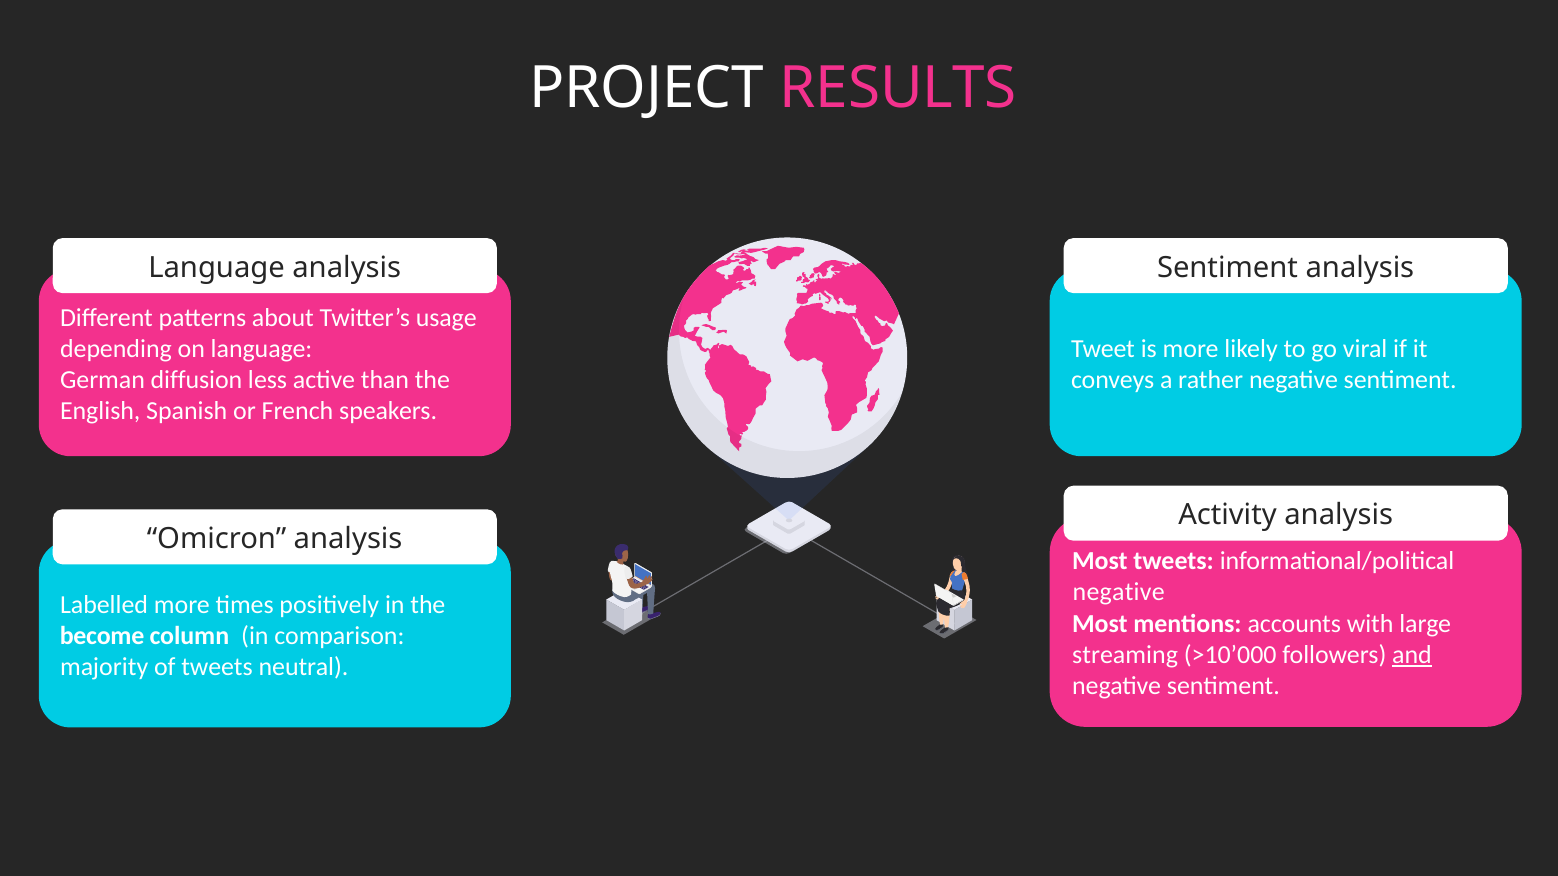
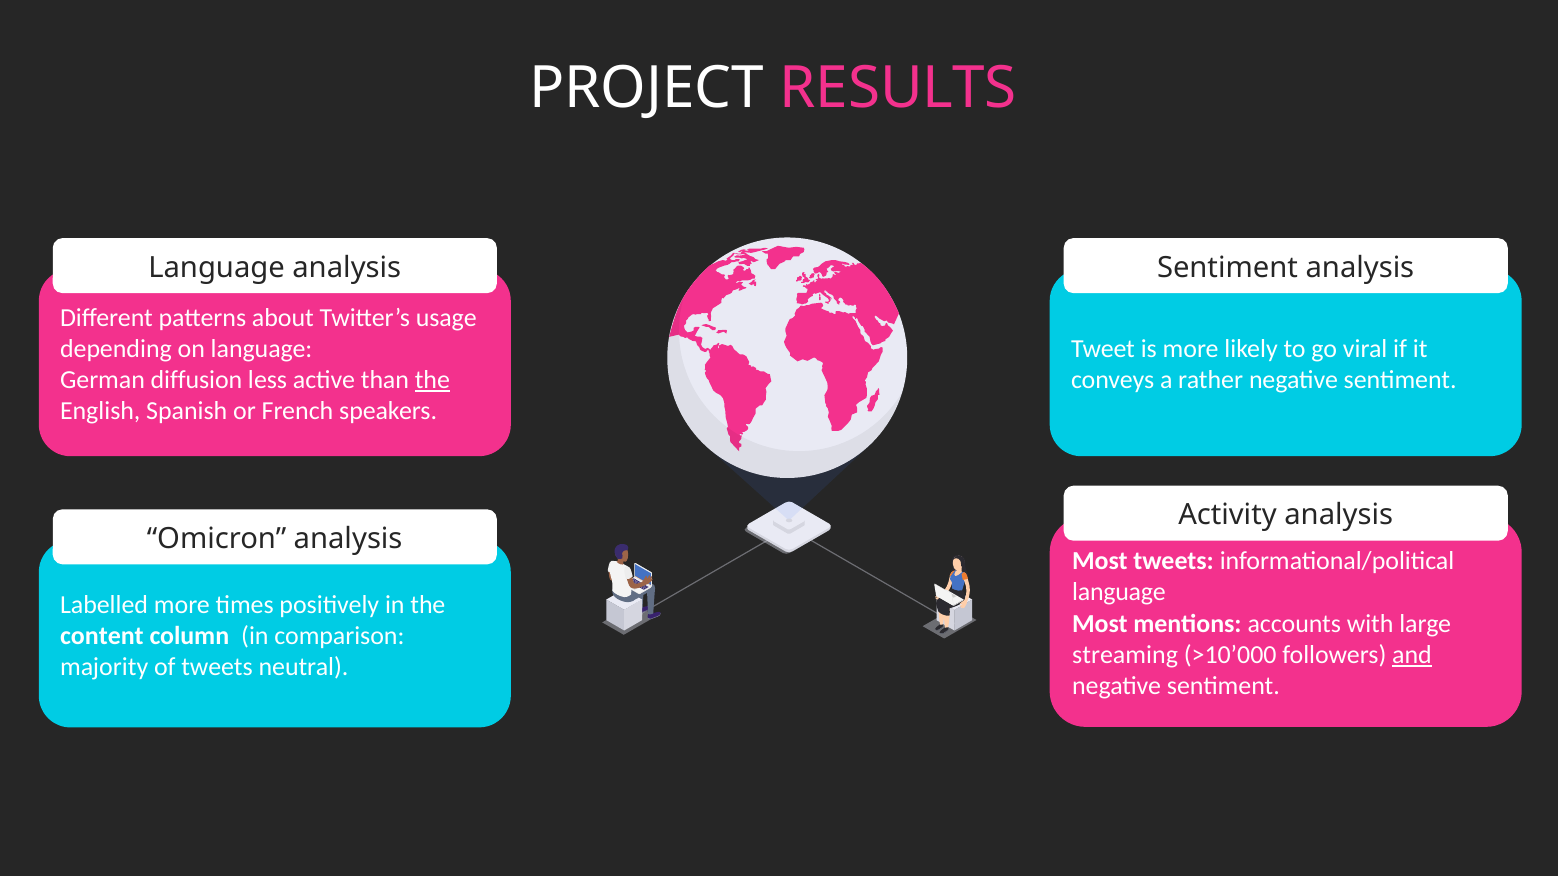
the at (432, 380) underline: none -> present
negative at (1119, 593): negative -> language
become: become -> content
